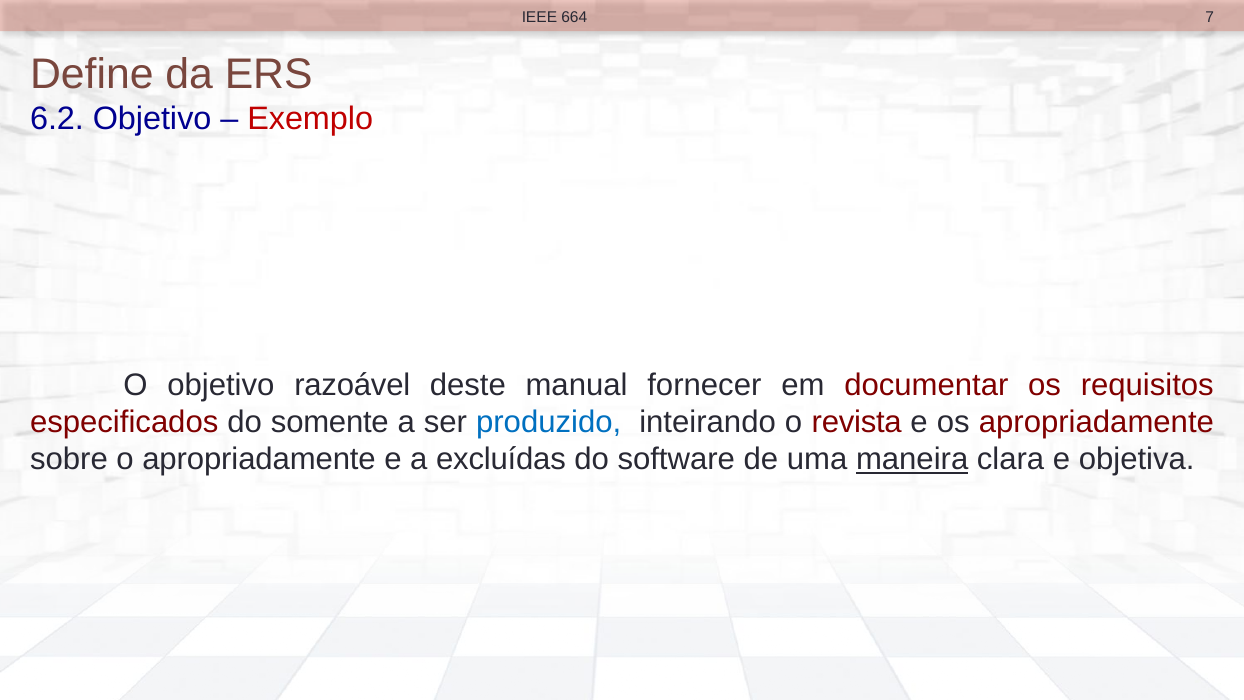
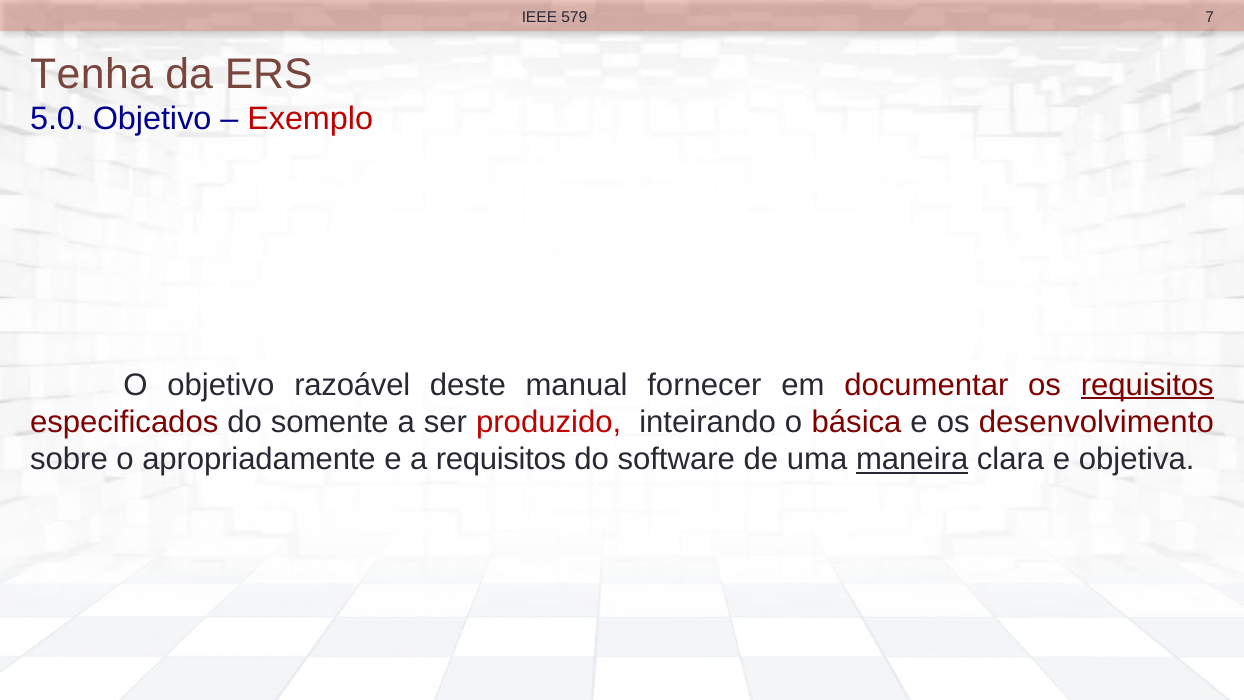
664: 664 -> 579
Define: Define -> Tenha
6.2: 6.2 -> 5.0
requisitos at (1147, 385) underline: none -> present
produzido colour: blue -> red
revista: revista -> básica
os apropriadamente: apropriadamente -> desenvolvimento
a excluídas: excluídas -> requisitos
